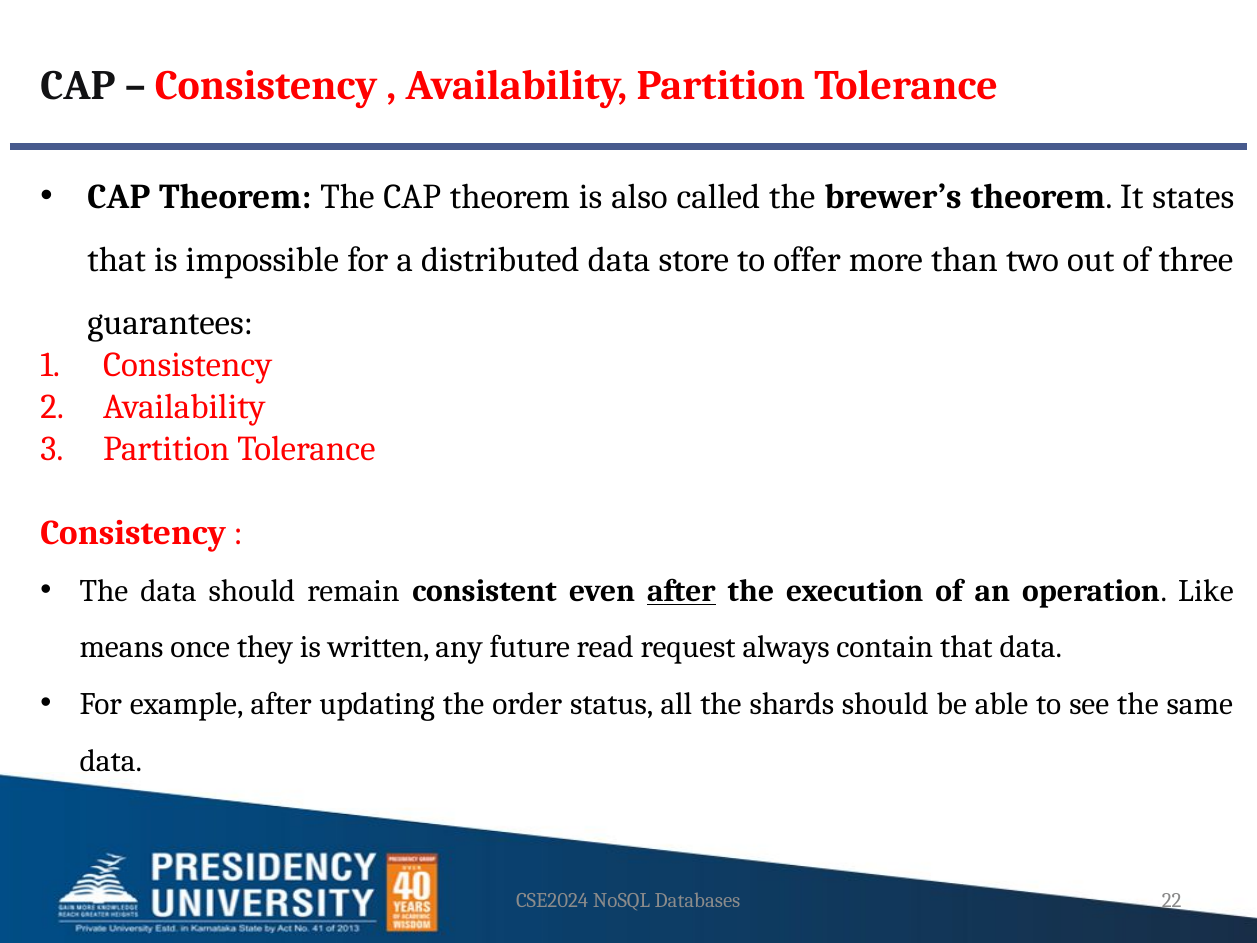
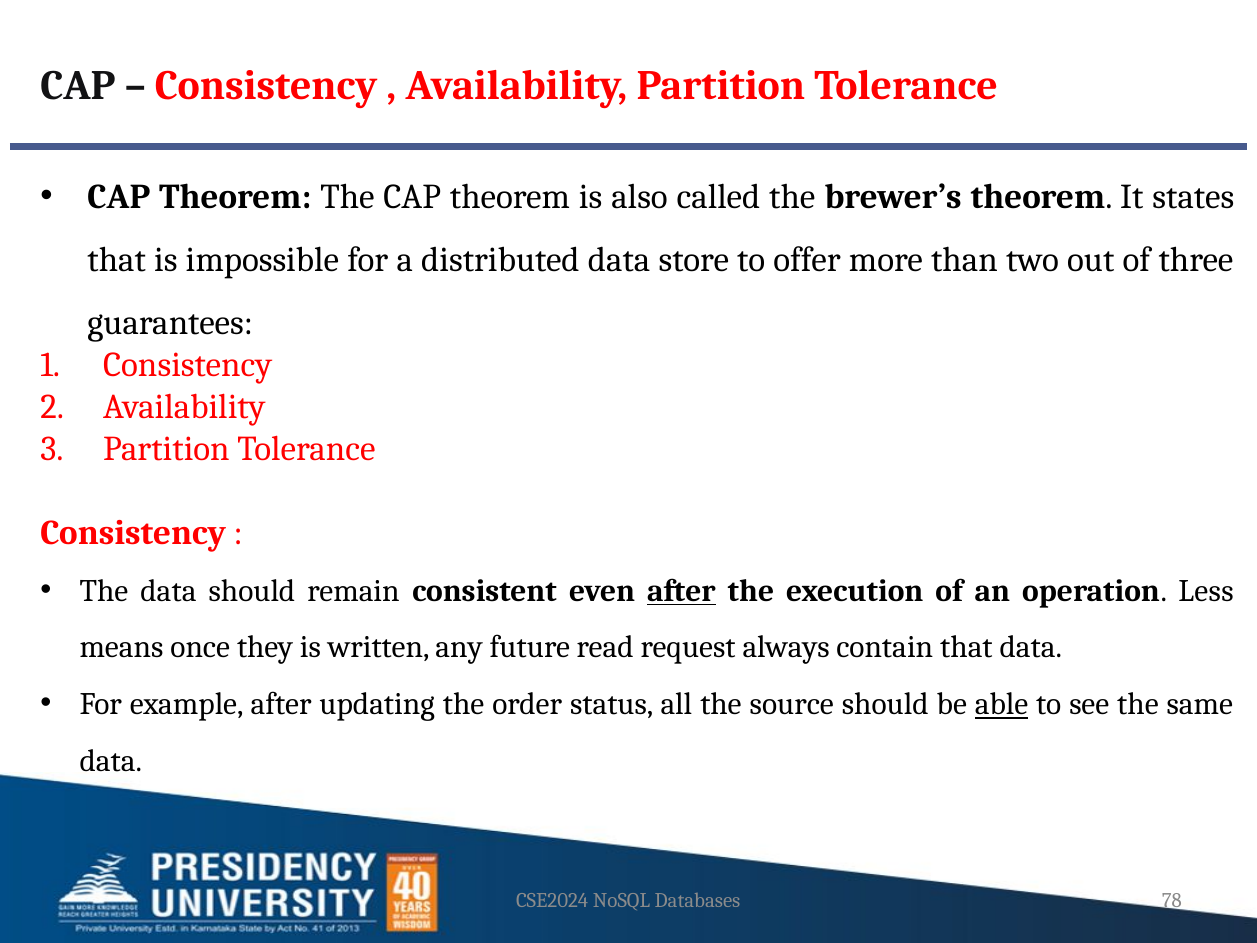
Like: Like -> Less
shards: shards -> source
able underline: none -> present
22: 22 -> 78
